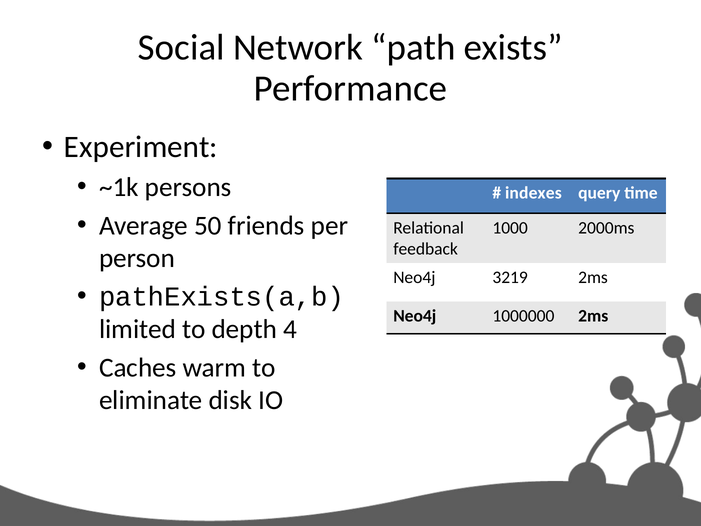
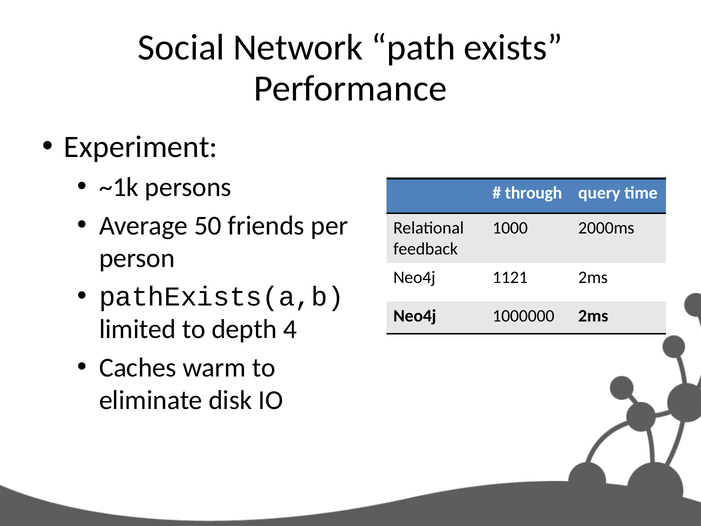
indexes: indexes -> through
3219: 3219 -> 1121
